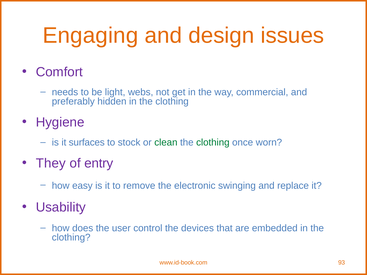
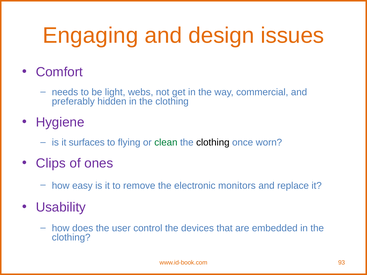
stock: stock -> flying
clothing at (213, 143) colour: green -> black
They: They -> Clips
entry: entry -> ones
swinging: swinging -> monitors
